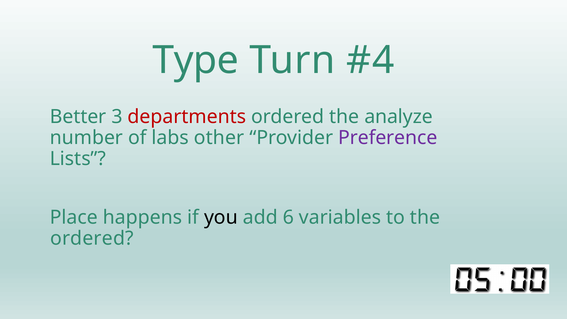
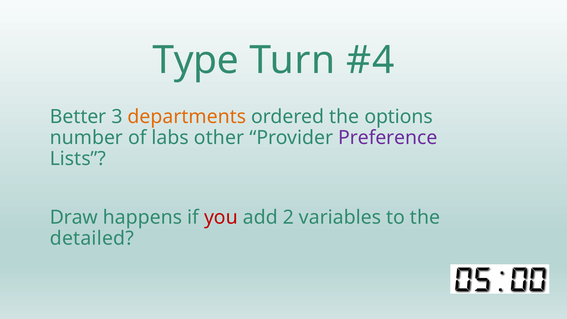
departments colour: red -> orange
analyze: analyze -> options
Place: Place -> Draw
you colour: black -> red
6: 6 -> 2
ordered at (92, 238): ordered -> detailed
